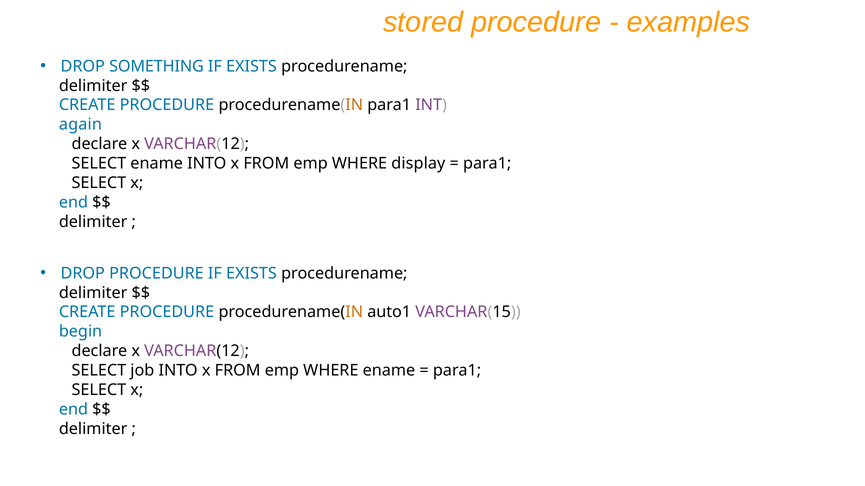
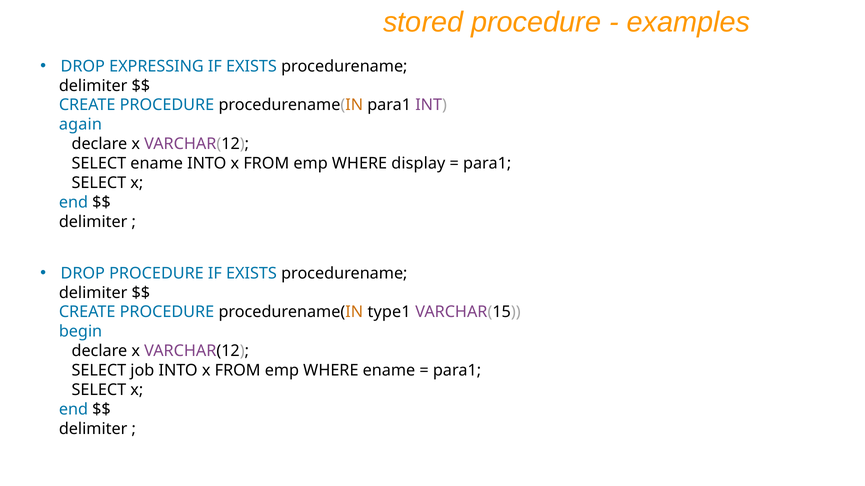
SOMETHING: SOMETHING -> EXPRESSING
auto1: auto1 -> type1
